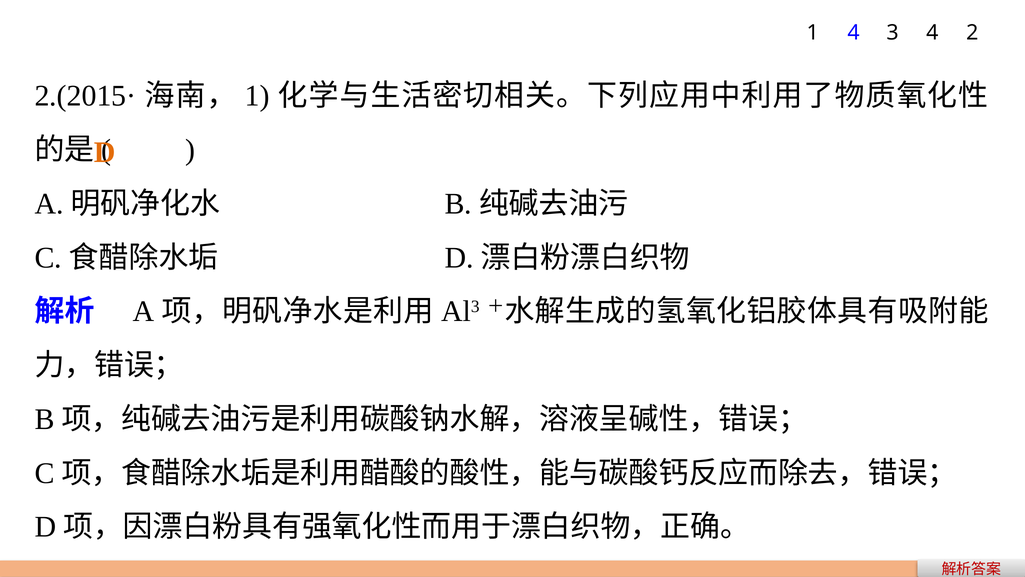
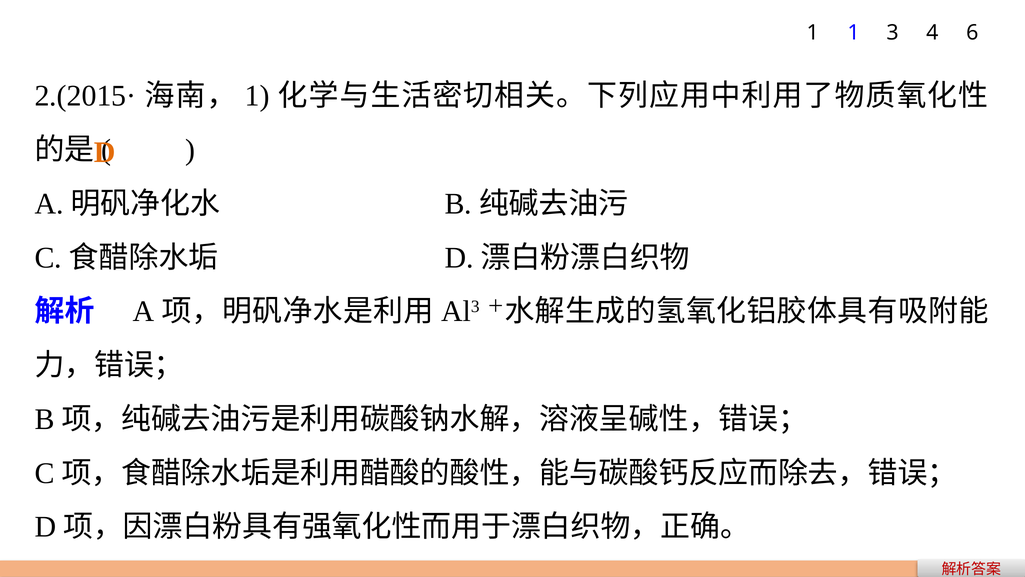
1 4: 4 -> 1
2: 2 -> 6
